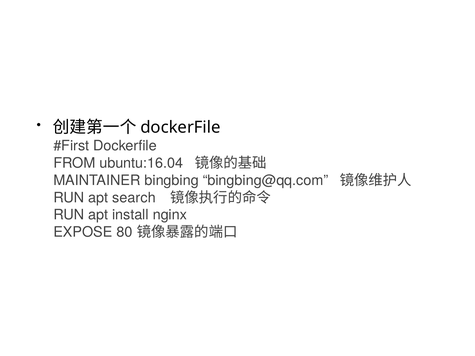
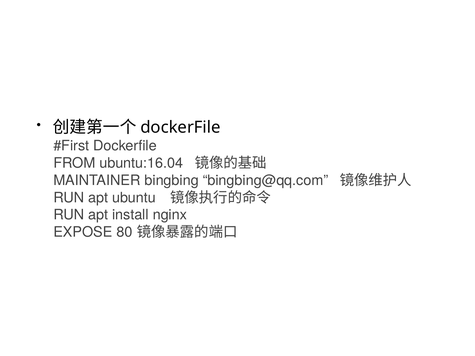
search: search -> ubuntu
